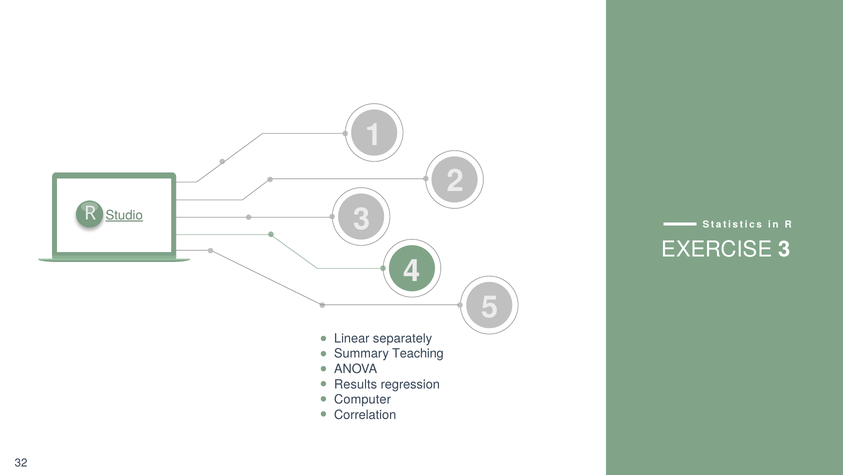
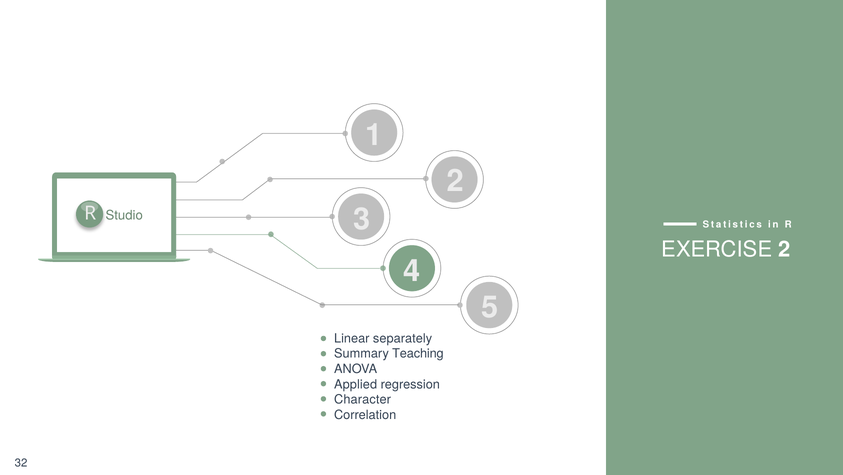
Studio underline: present -> none
EXERCISE 3: 3 -> 2
Results: Results -> Applied
Computer: Computer -> Character
